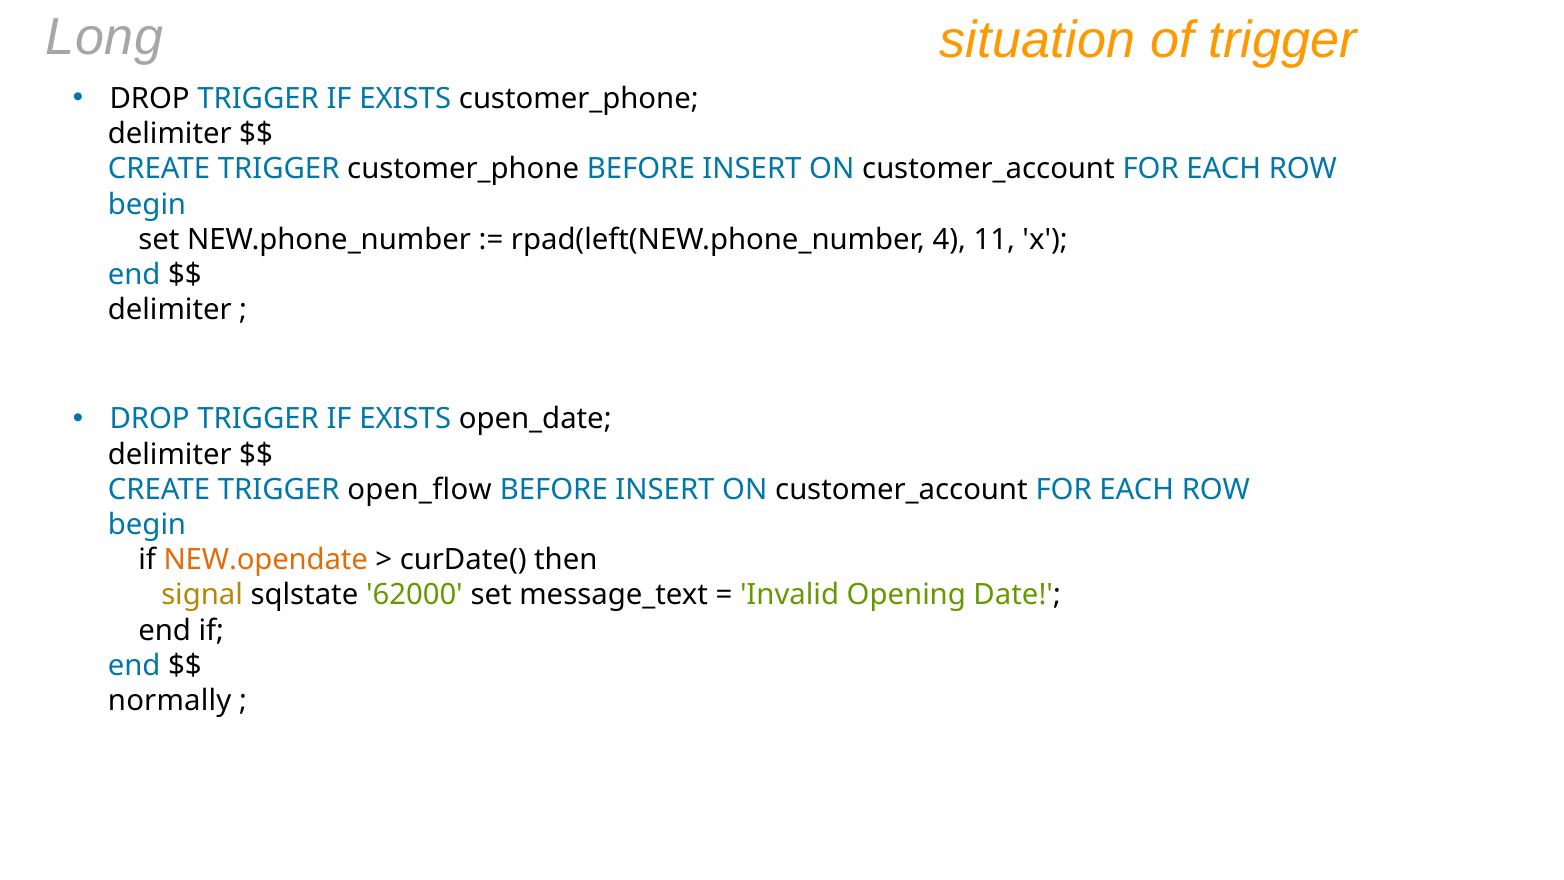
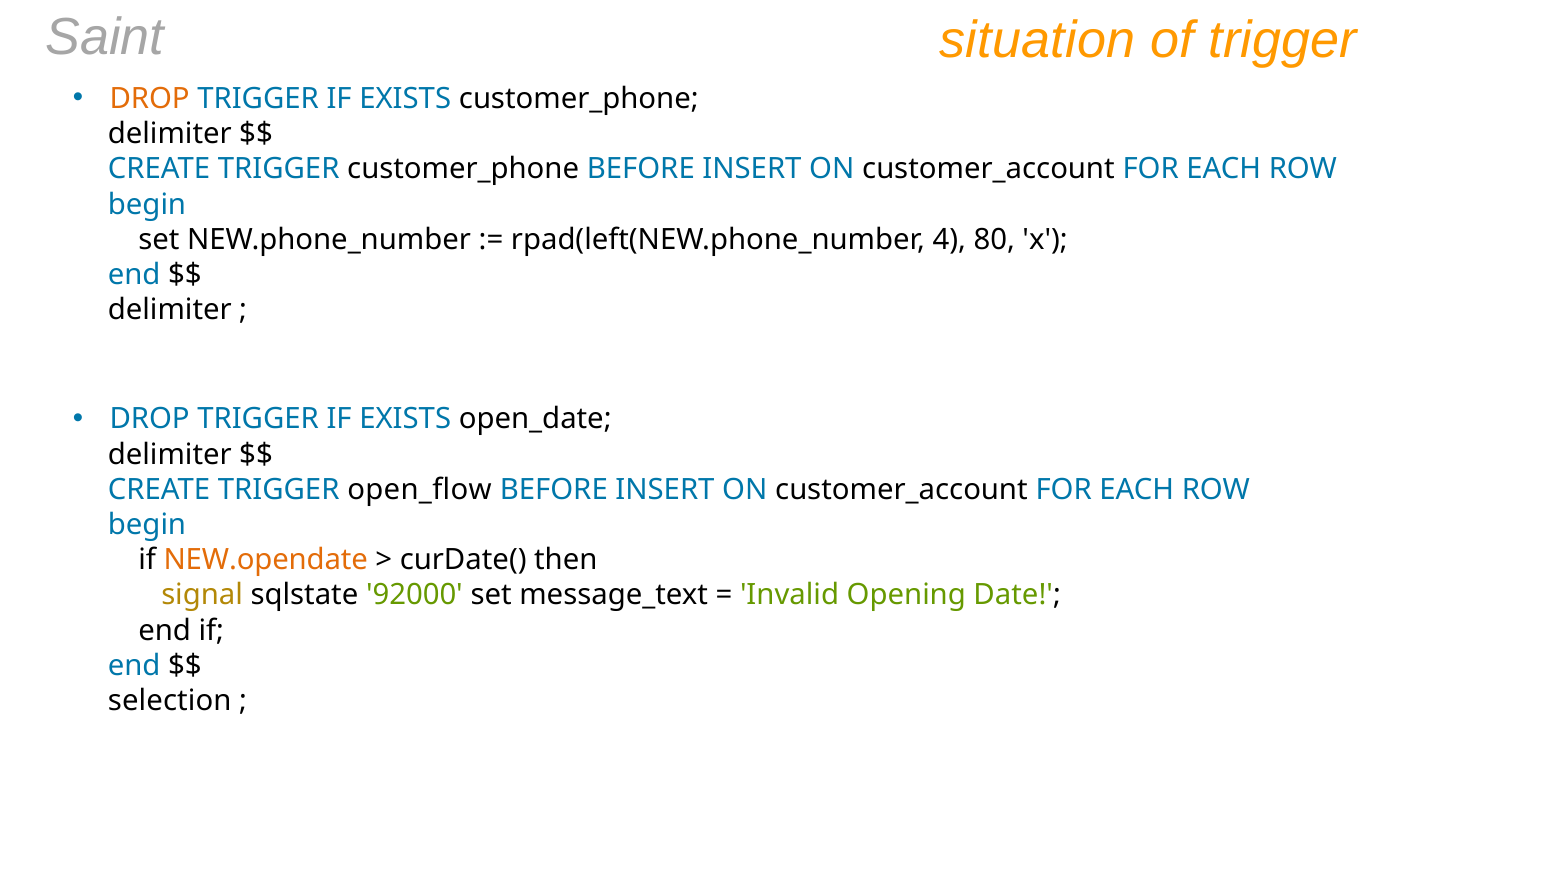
Long: Long -> Saint
DROP at (150, 99) colour: black -> orange
11: 11 -> 80
62000: 62000 -> 92000
normally: normally -> selection
